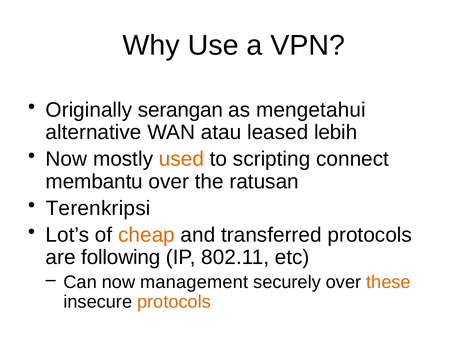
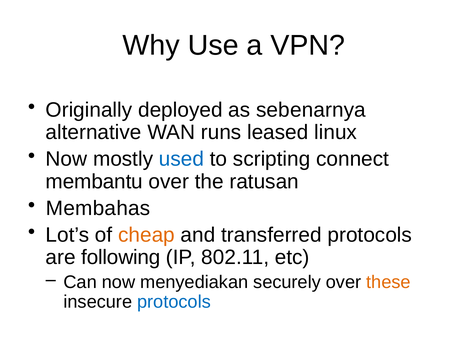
serangan: serangan -> deployed
mengetahui: mengetahui -> sebenarnya
atau: atau -> runs
lebih: lebih -> linux
used colour: orange -> blue
Terenkripsi: Terenkripsi -> Membahas
management: management -> menyediakan
protocols at (174, 302) colour: orange -> blue
